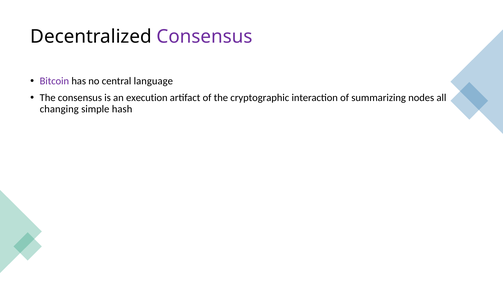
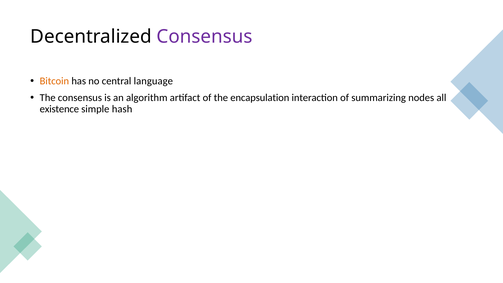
Bitcoin colour: purple -> orange
execution: execution -> algorithm
cryptographic: cryptographic -> encapsulation
changing: changing -> existence
